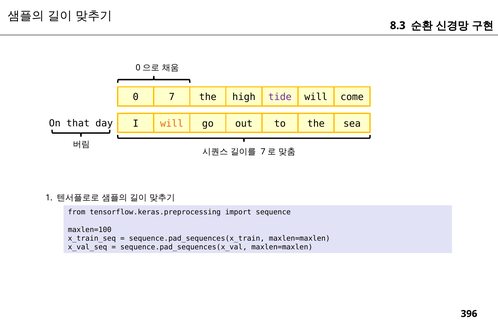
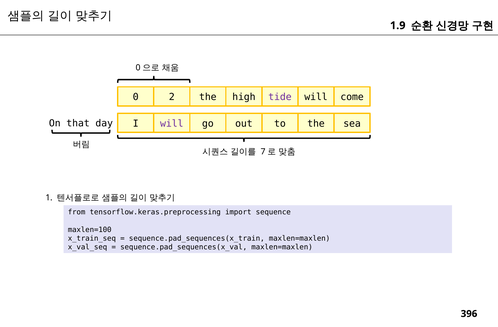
8.3: 8.3 -> 1.9
7: 7 -> 2
will at (172, 124) colour: orange -> purple
